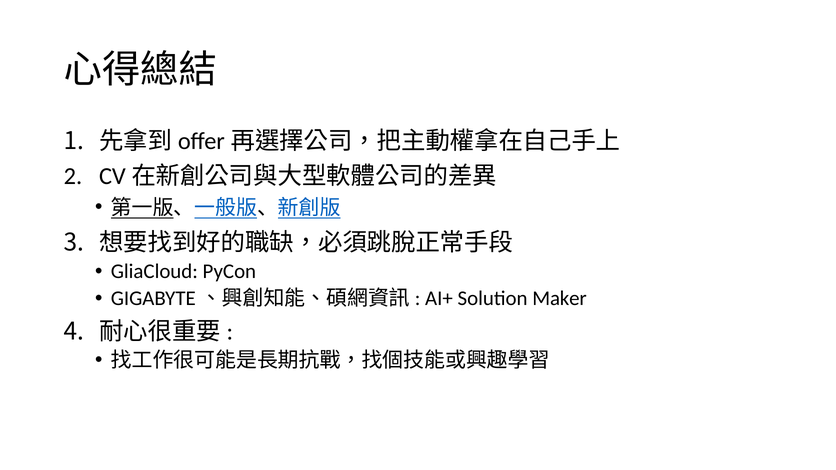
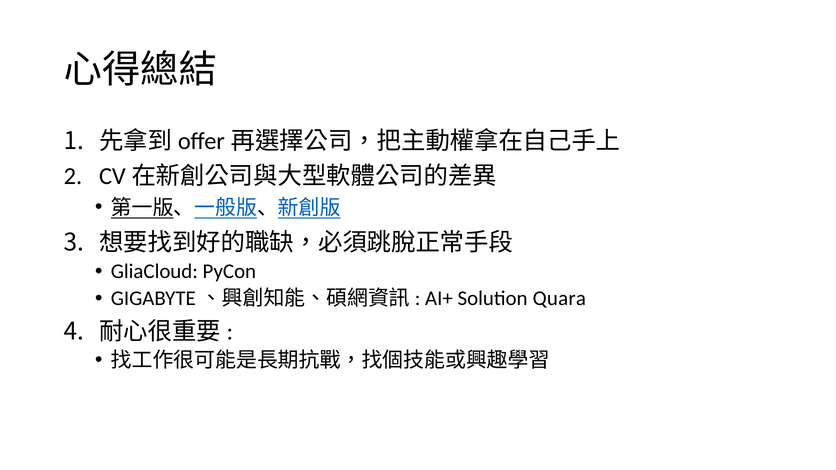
Maker: Maker -> Quara
